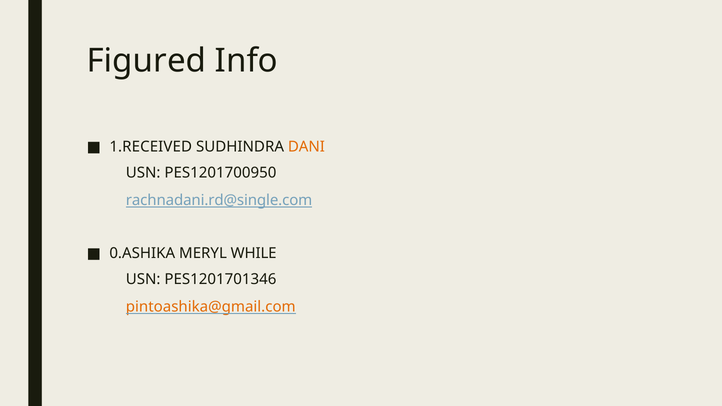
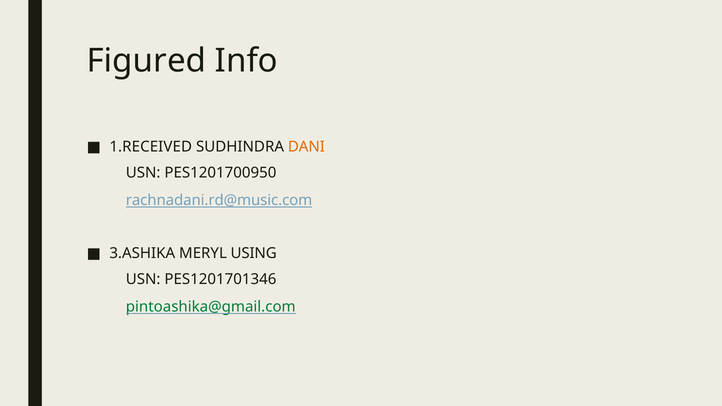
rachnadani.rd@single.com: rachnadani.rd@single.com -> rachnadani.rd@music.com
0.ASHIKA: 0.ASHIKA -> 3.ASHIKA
WHILE: WHILE -> USING
pintoashika@gmail.com colour: orange -> green
